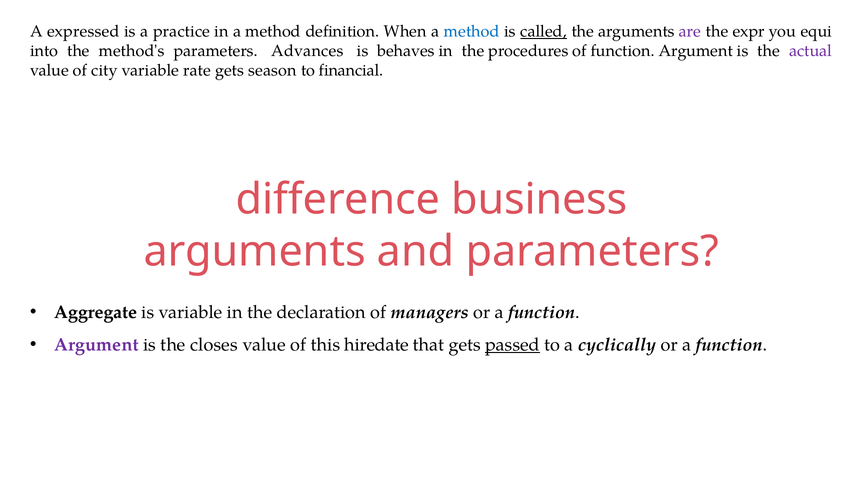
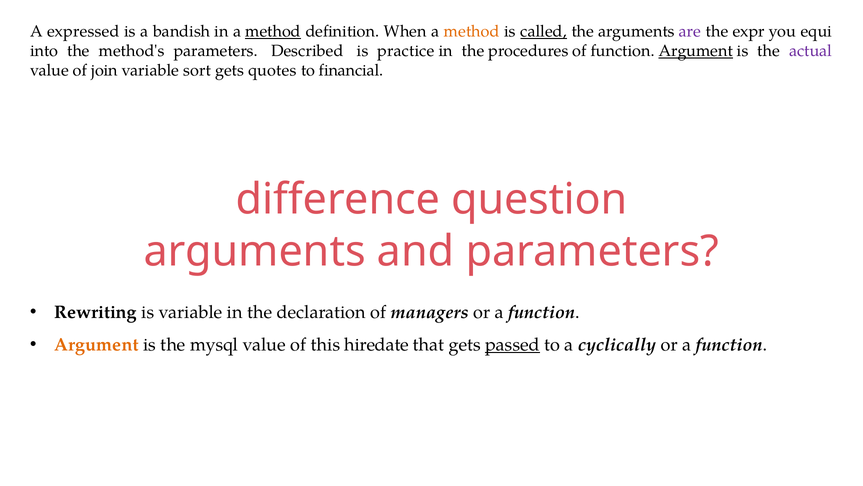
practice: practice -> bandish
method at (273, 32) underline: none -> present
method at (472, 32) colour: blue -> orange
Advances: Advances -> Described
behaves: behaves -> practice
Argument at (696, 51) underline: none -> present
city: city -> join
rate: rate -> sort
season: season -> quotes
business: business -> question
Aggregate: Aggregate -> Rewriting
Argument at (96, 344) colour: purple -> orange
closes: closes -> mysql
